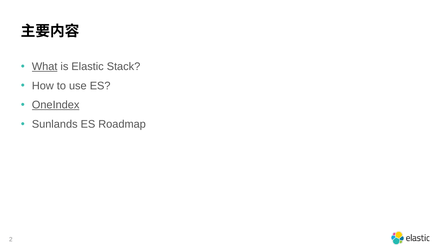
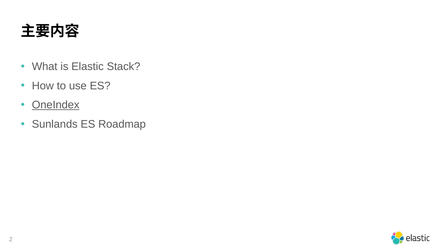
What underline: present -> none
